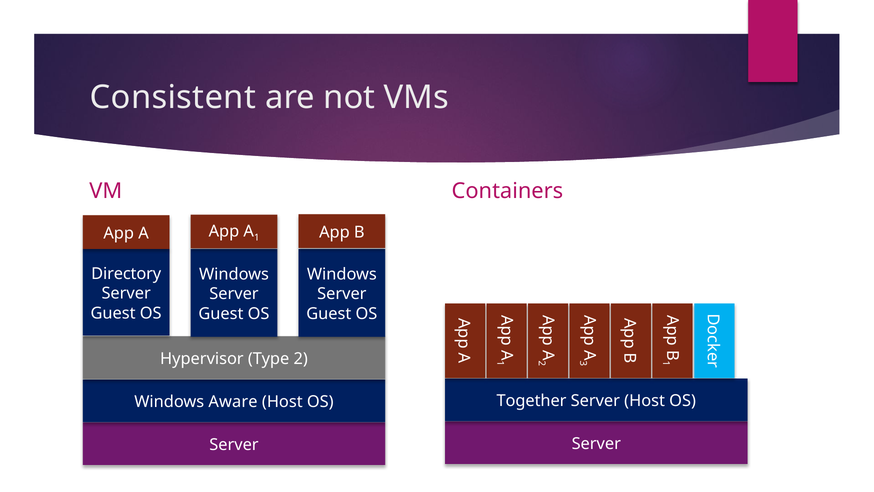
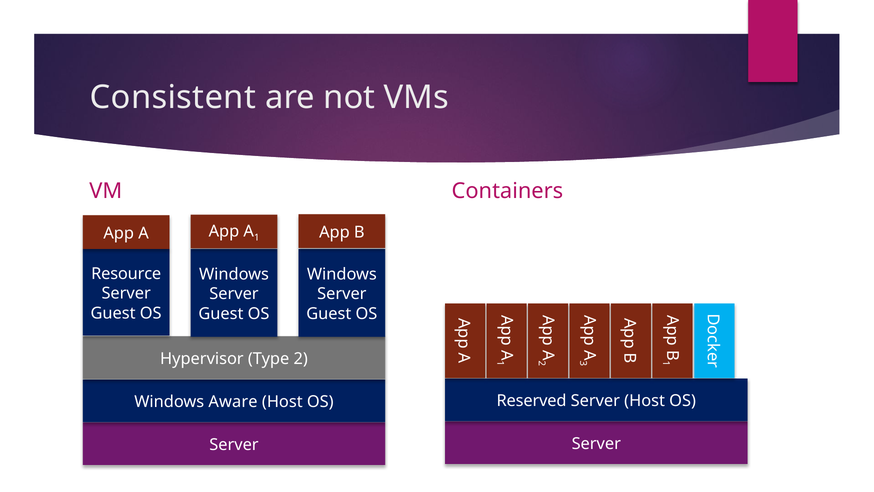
Directory: Directory -> Resource
Together: Together -> Reserved
